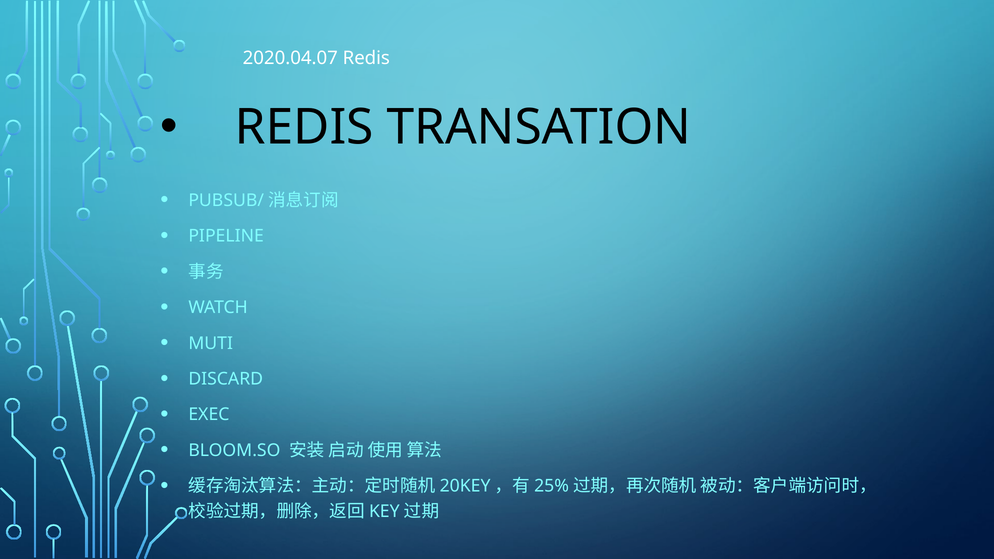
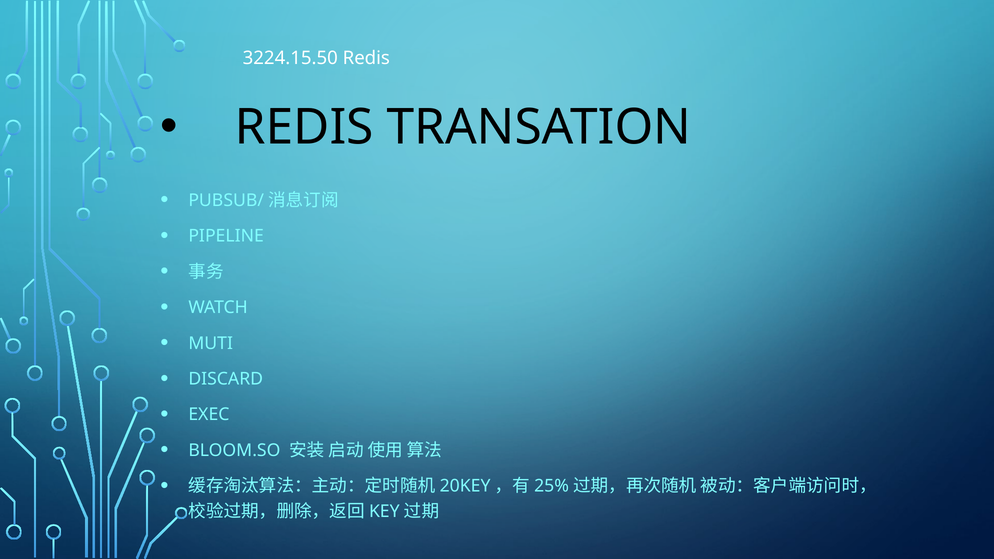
2020.04.07: 2020.04.07 -> 3224.15.50
